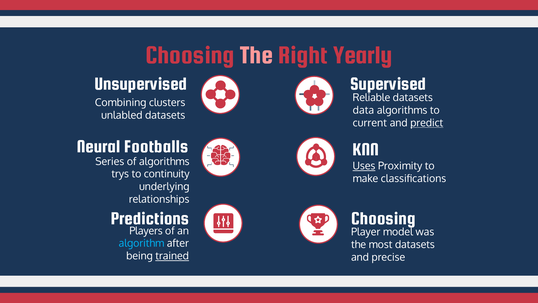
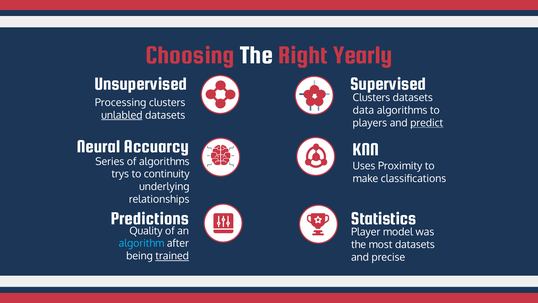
The at (256, 55) colour: pink -> white
Reliable at (371, 98): Reliable -> Clusters
Combining: Combining -> Processing
unlabled underline: none -> present
current: current -> players
Footballs: Footballs -> Accuarcy
Uses underline: present -> none
Choosing at (383, 218): Choosing -> Statistics
Players: Players -> Quality
